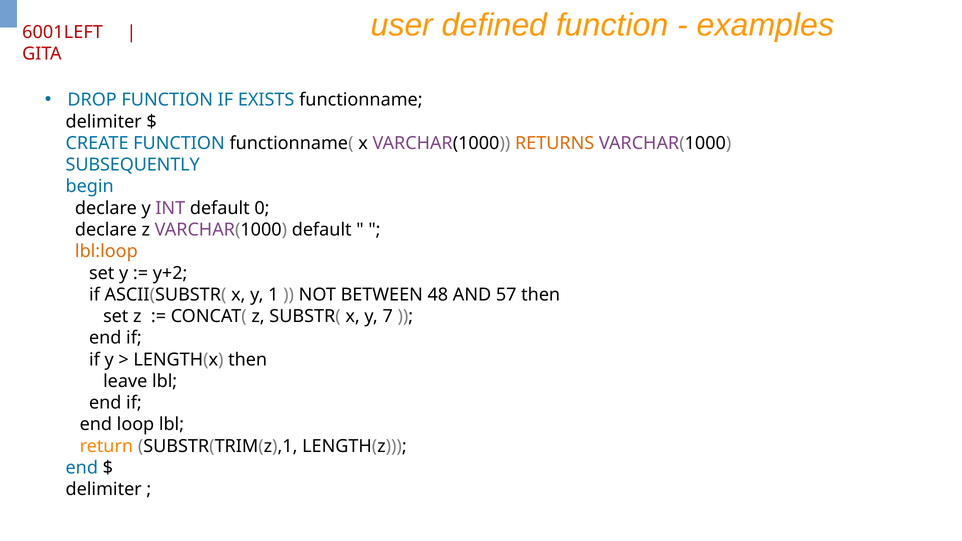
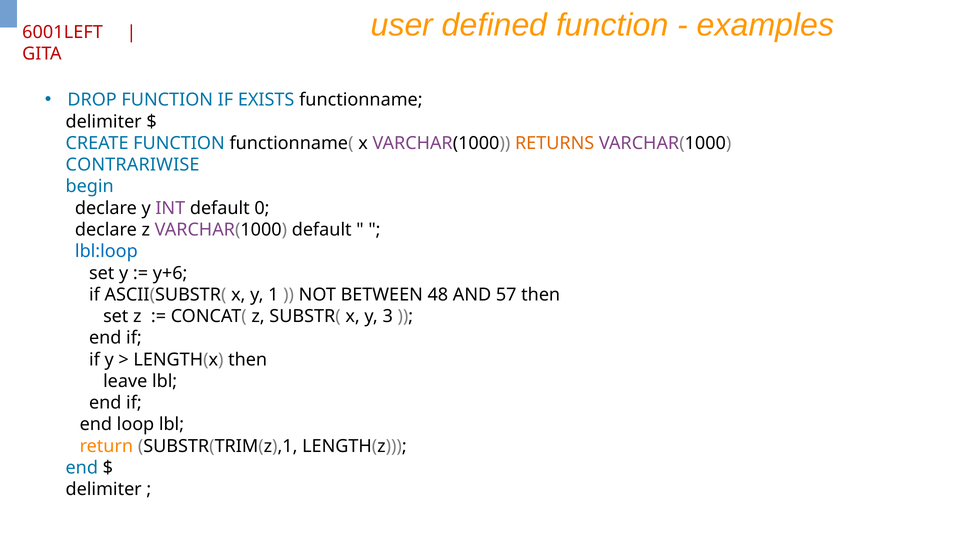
SUBSEQUENTLY: SUBSEQUENTLY -> CONTRARIWISE
lbl:loop colour: orange -> blue
y+2: y+2 -> y+6
7: 7 -> 3
